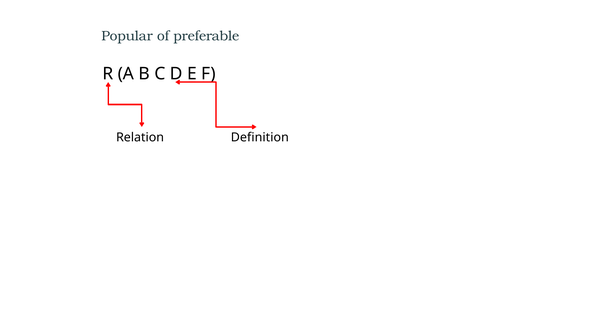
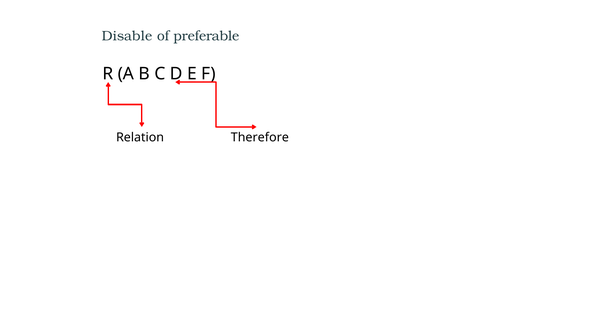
Popular: Popular -> Disable
Definition: Definition -> Therefore
